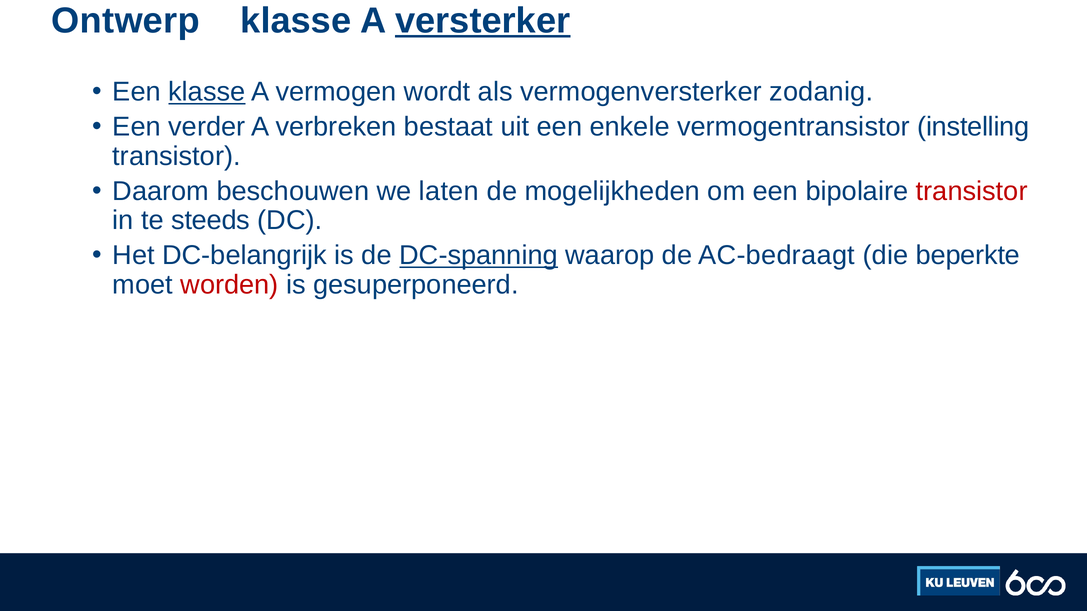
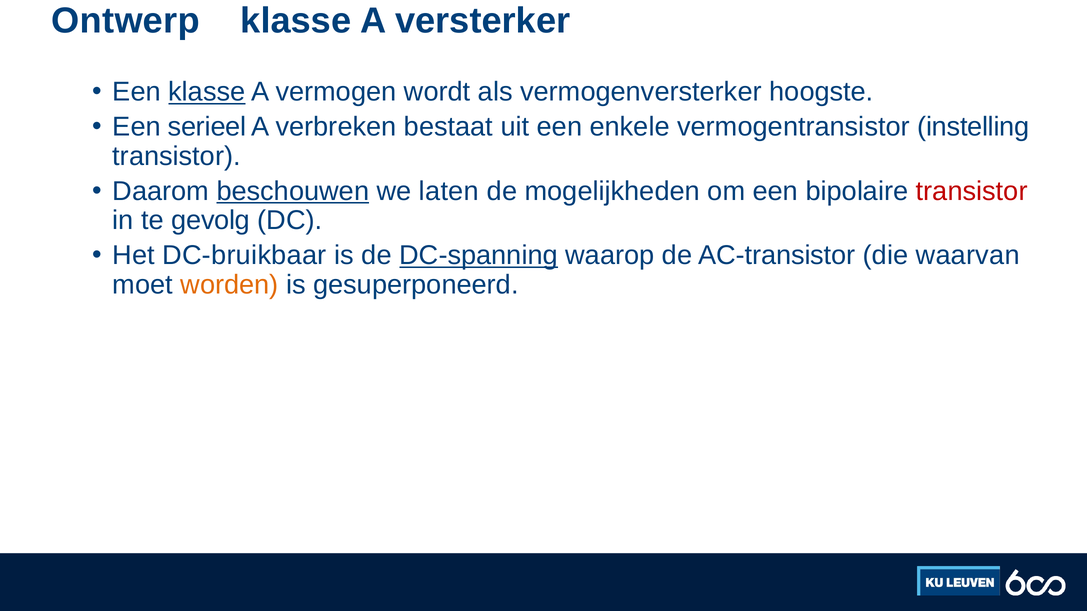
versterker underline: present -> none
zodanig: zodanig -> hoogste
verder: verder -> serieel
beschouwen underline: none -> present
steeds: steeds -> gevolg
DC-belangrijk: DC-belangrijk -> DC-bruikbaar
AC-bedraagt: AC-bedraagt -> AC-transistor
beperkte: beperkte -> waarvan
worden colour: red -> orange
